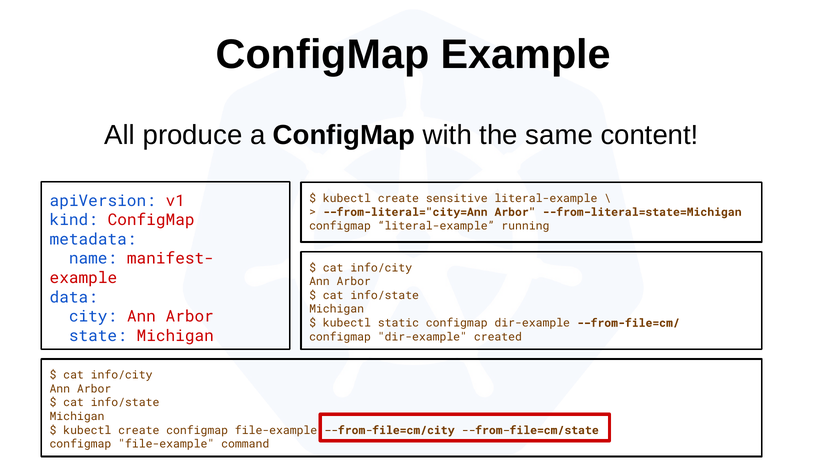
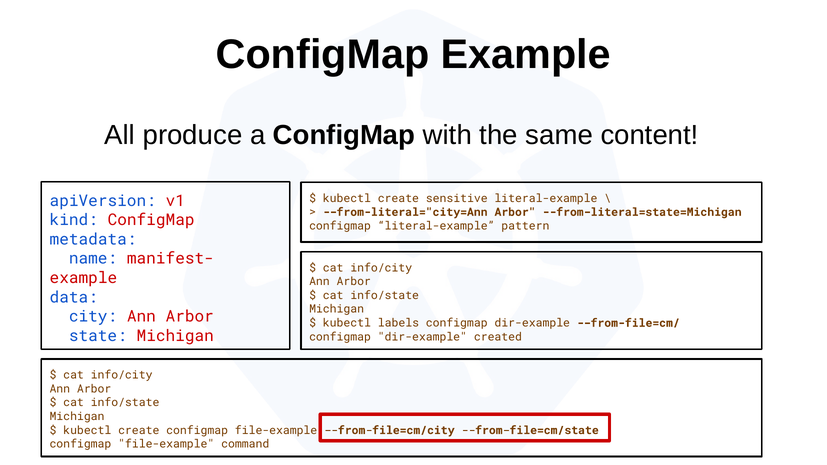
running: running -> pattern
static: static -> labels
